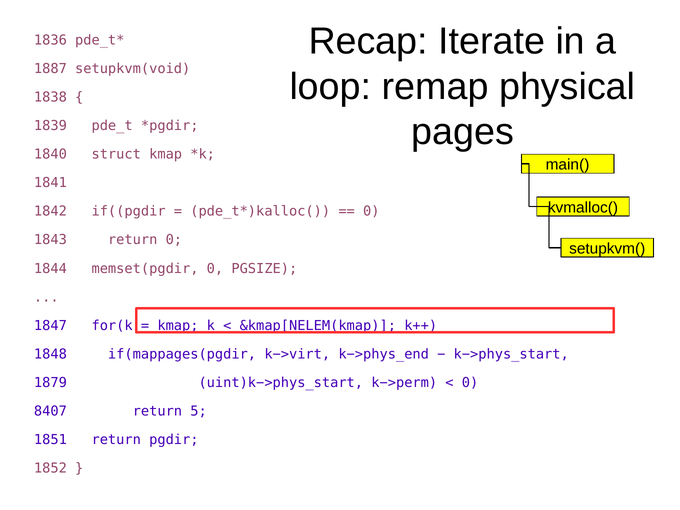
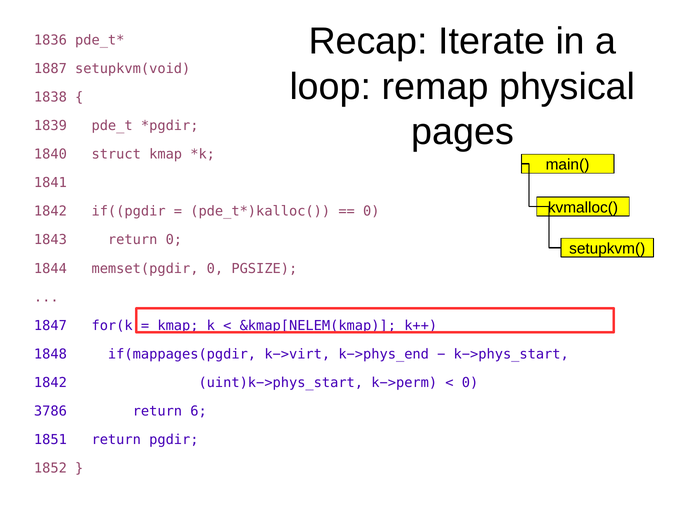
1879 at (50, 383): 1879 -> 1842
8407: 8407 -> 3786
5: 5 -> 6
